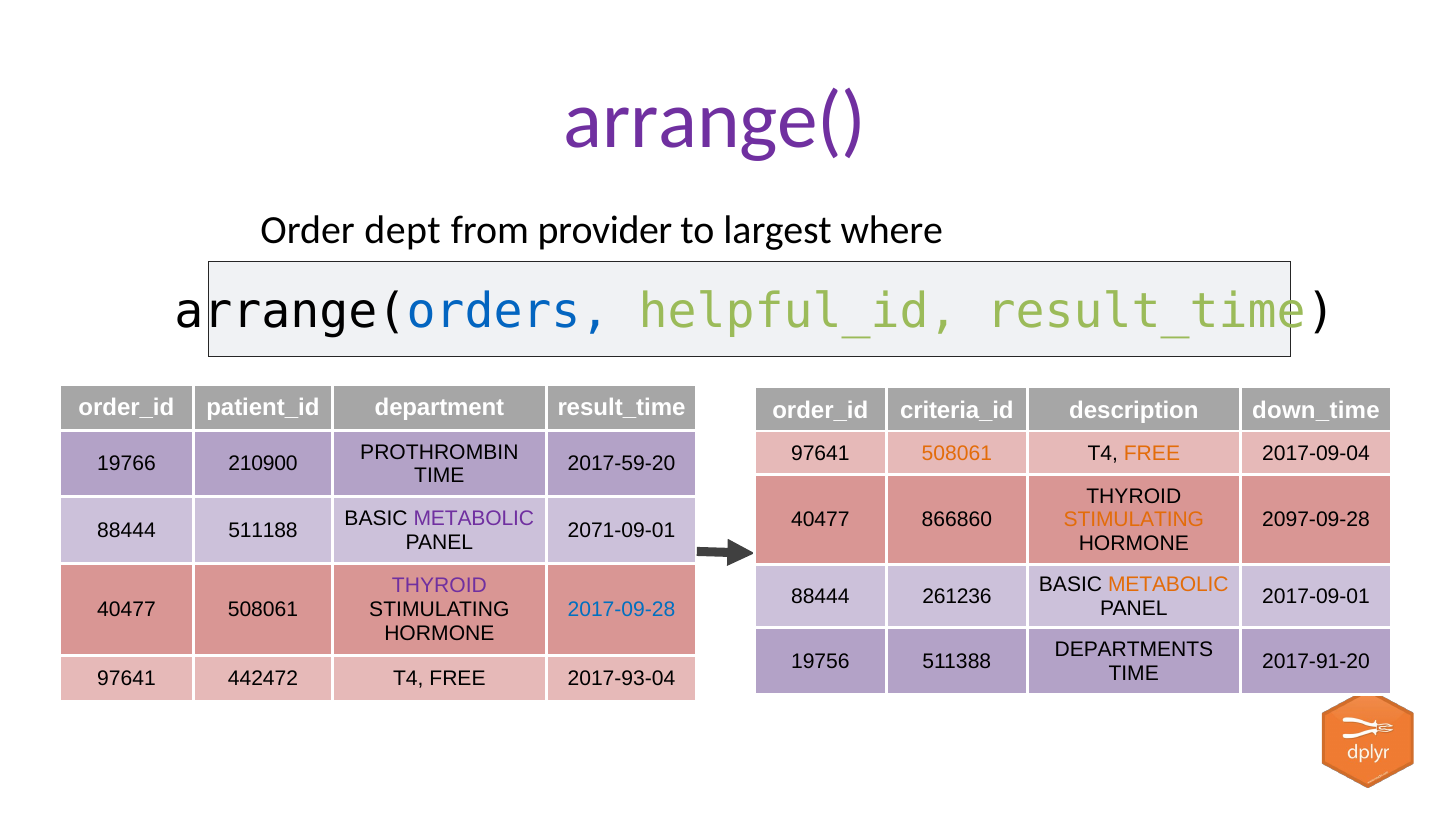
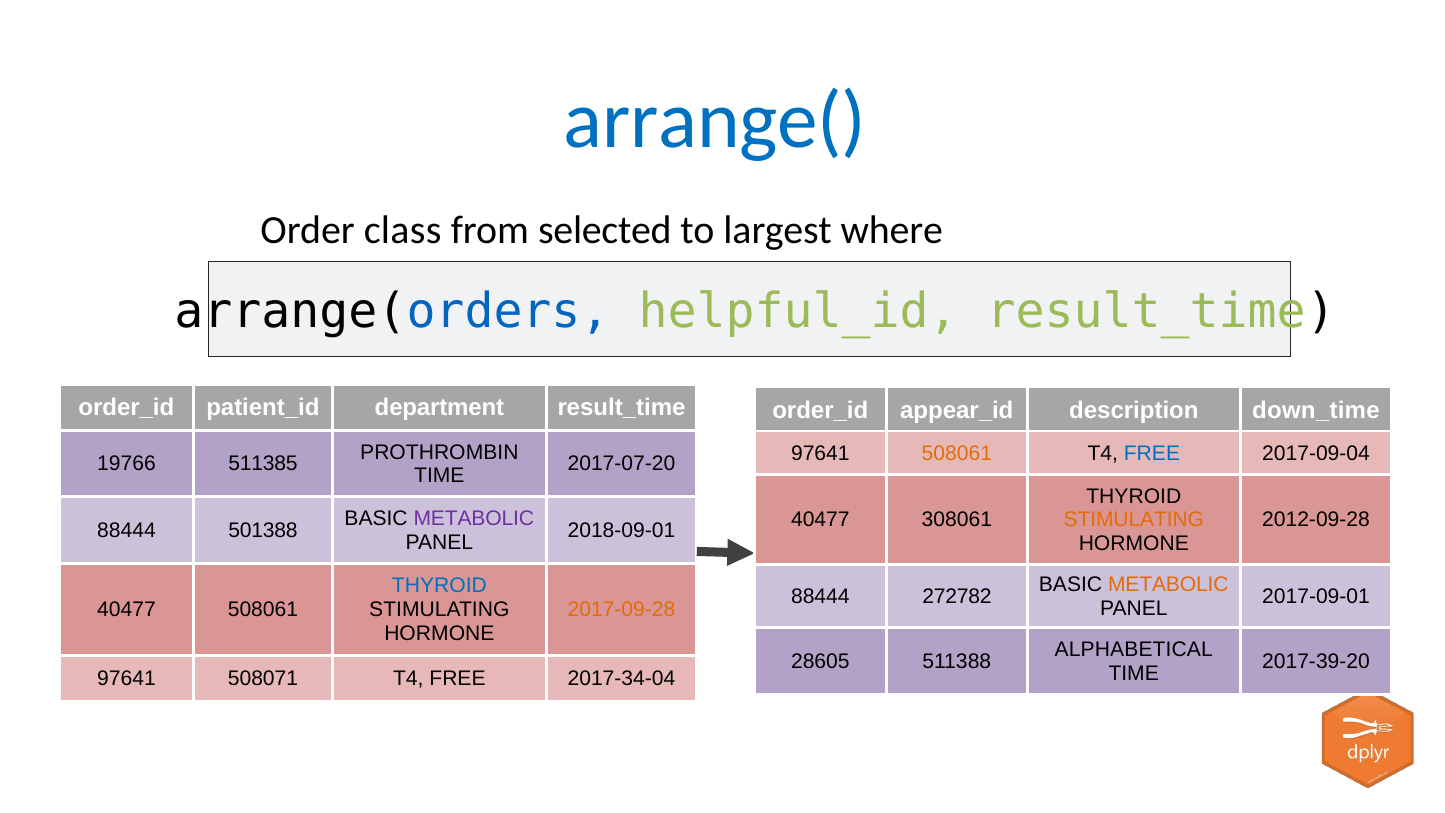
arrange( colour: purple -> blue
dept: dept -> class
provider: provider -> selected
criteria_id: criteria_id -> appear_id
FREE at (1152, 453) colour: orange -> blue
210900: 210900 -> 511385
2017-59-20: 2017-59-20 -> 2017-07-20
866860: 866860 -> 308061
2097-09-28: 2097-09-28 -> 2012-09-28
511188: 511188 -> 501388
2071-09-01: 2071-09-01 -> 2018-09-01
THYROID at (439, 586) colour: purple -> blue
261236: 261236 -> 272782
2017-09-28 colour: blue -> orange
DEPARTMENTS: DEPARTMENTS -> ALPHABETICAL
19756: 19756 -> 28605
2017-91-20: 2017-91-20 -> 2017-39-20
442472: 442472 -> 508071
2017-93-04: 2017-93-04 -> 2017-34-04
